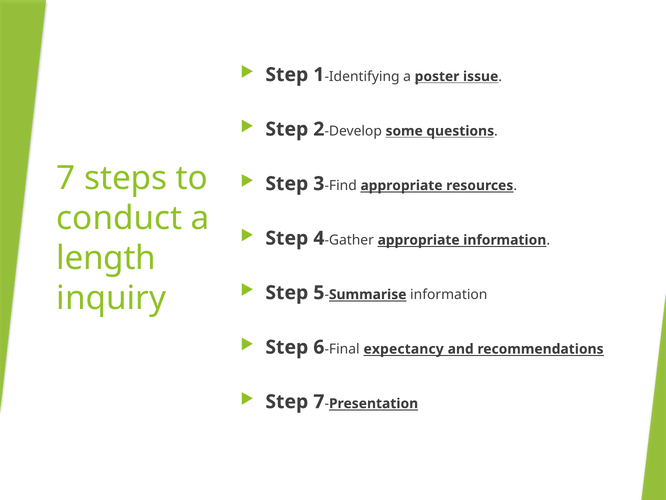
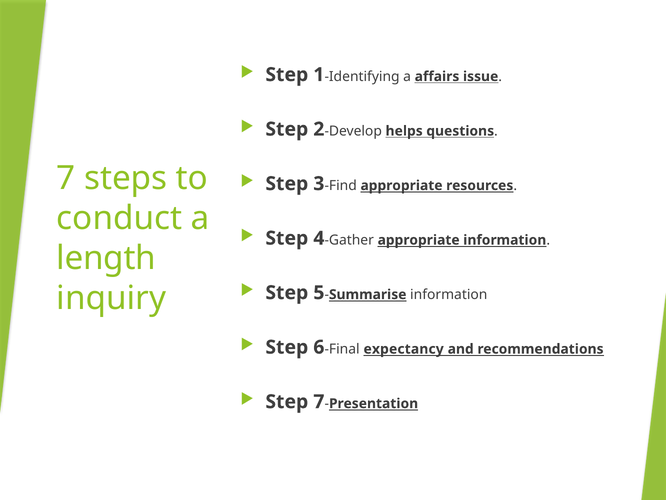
poster: poster -> affairs
some: some -> helps
